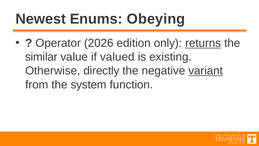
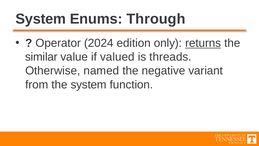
Newest at (41, 19): Newest -> System
Obeying: Obeying -> Through
2026: 2026 -> 2024
existing: existing -> threads
directly: directly -> named
variant underline: present -> none
